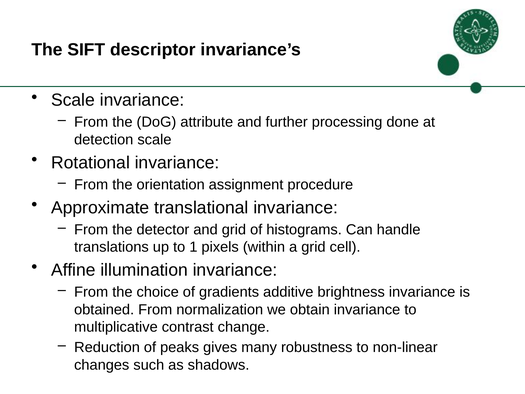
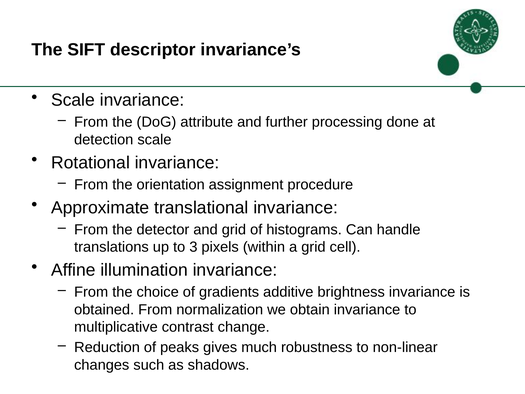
1: 1 -> 3
many: many -> much
